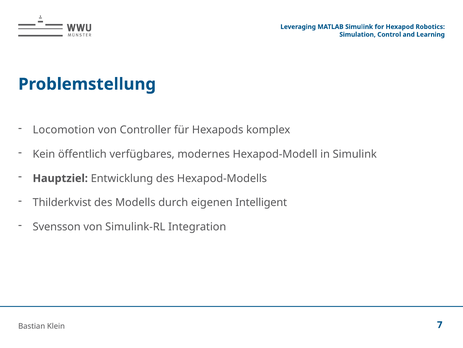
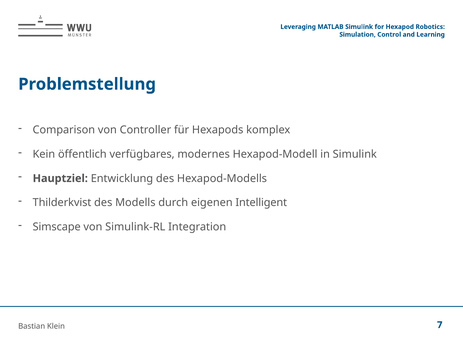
Locomotion: Locomotion -> Comparison
Svensson: Svensson -> Simscape
